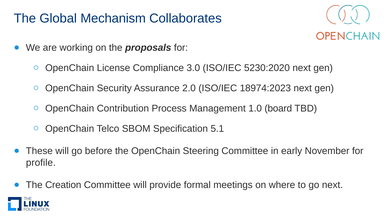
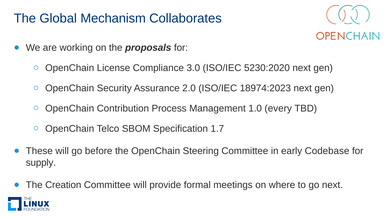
board: board -> every
5.1: 5.1 -> 1.7
November: November -> Codebase
profile: profile -> supply
